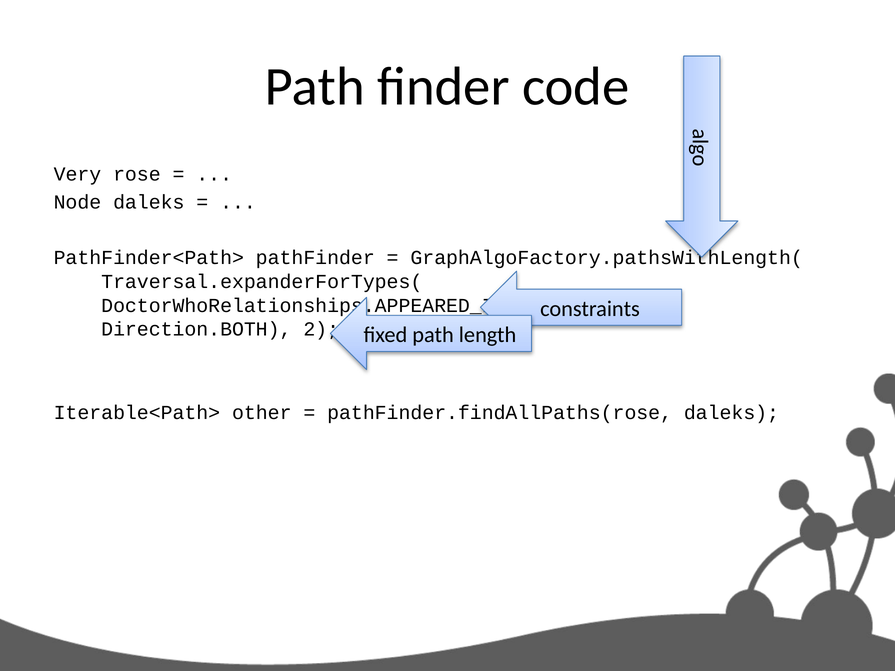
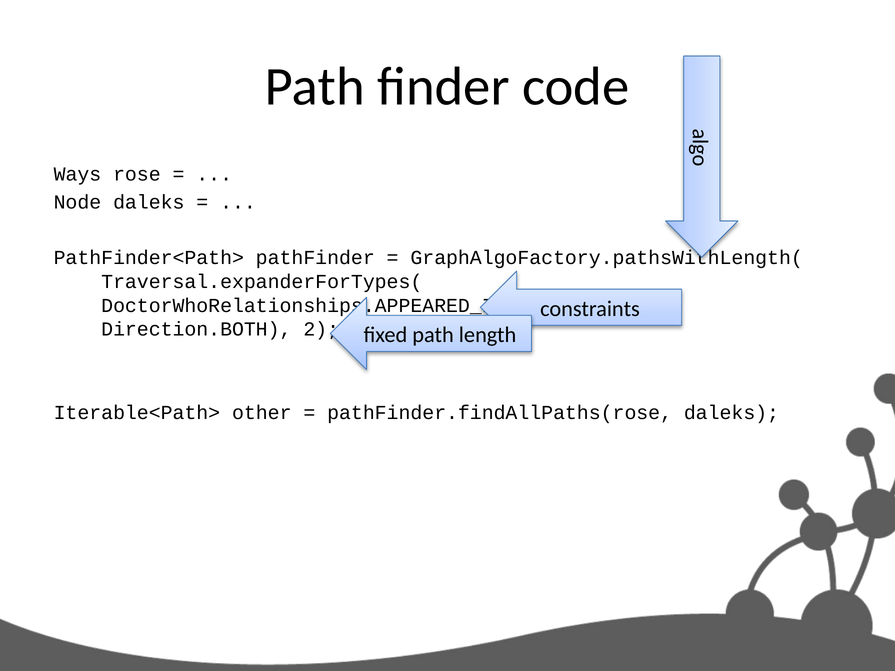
Very: Very -> Ways
